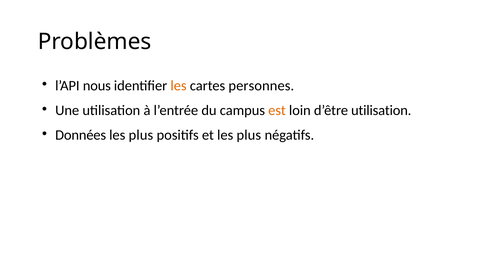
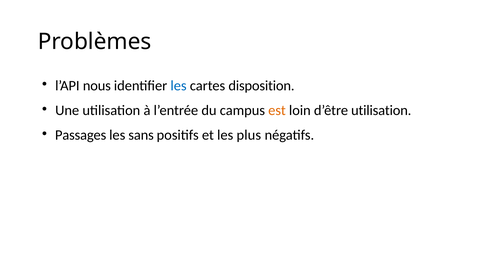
les at (179, 86) colour: orange -> blue
personnes: personnes -> disposition
Données: Données -> Passages
plus at (141, 135): plus -> sans
